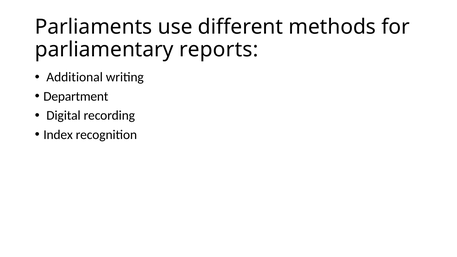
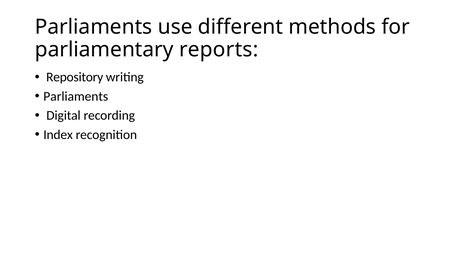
Additional: Additional -> Repository
Department at (76, 96): Department -> Parliaments
